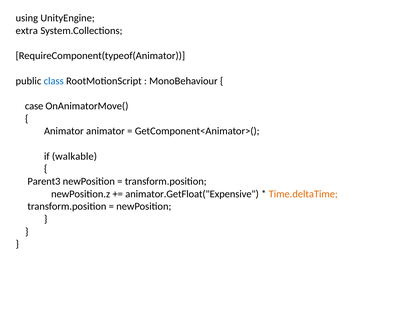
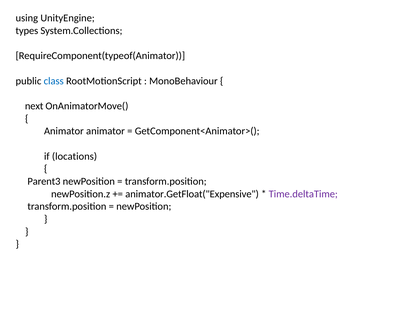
extra: extra -> types
case: case -> next
walkable: walkable -> locations
Time.deltaTime colour: orange -> purple
